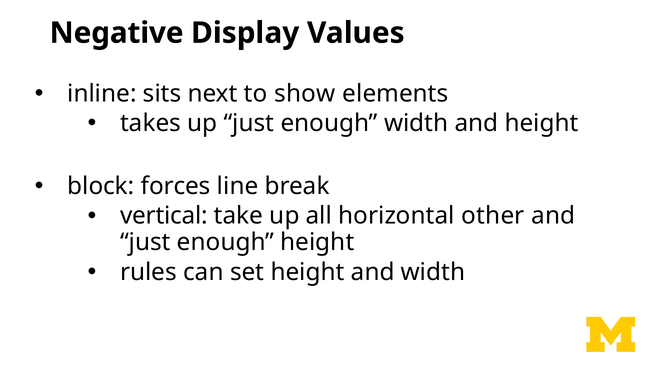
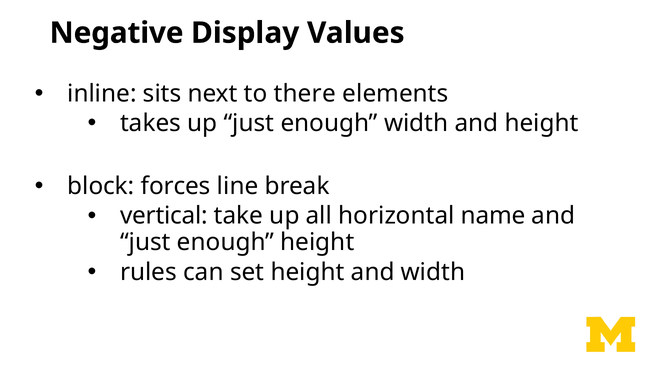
show: show -> there
other: other -> name
